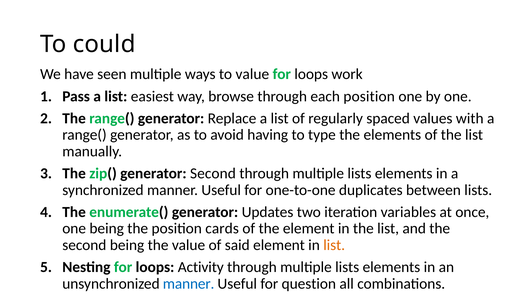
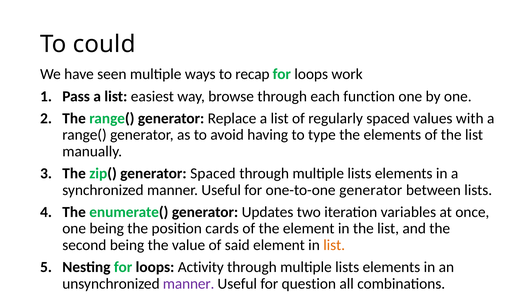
to value: value -> recap
each position: position -> function
generator Second: Second -> Spaced
one-to-one duplicates: duplicates -> generator
manner at (189, 284) colour: blue -> purple
